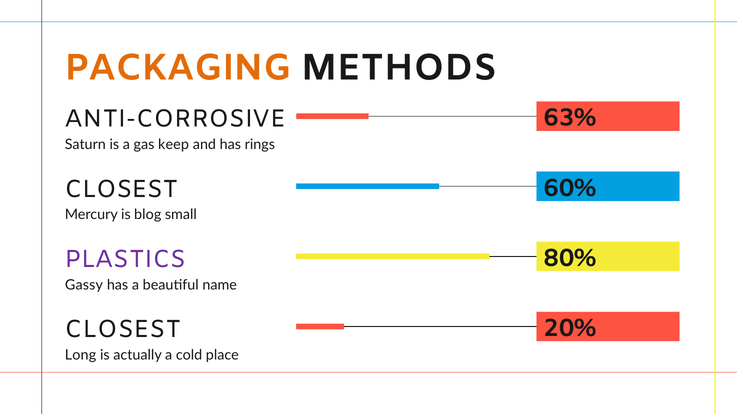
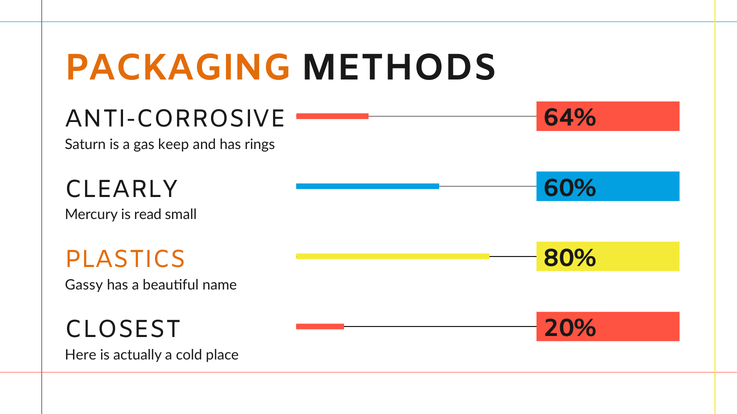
63%: 63% -> 64%
CLOSEST at (122, 189): CLOSEST -> CLEARLY
blog: blog -> read
PLASTICS colour: purple -> orange
Long: Long -> Here
